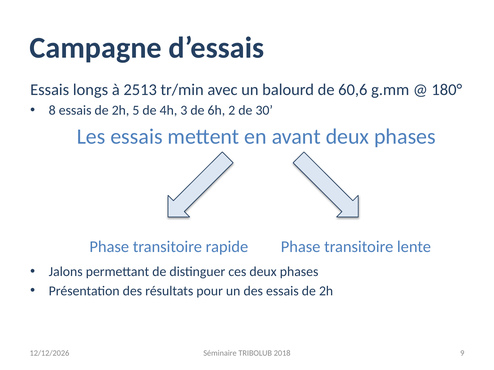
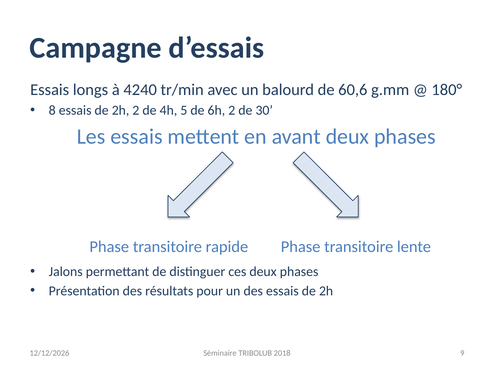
2513: 2513 -> 4240
2h 5: 5 -> 2
3: 3 -> 5
